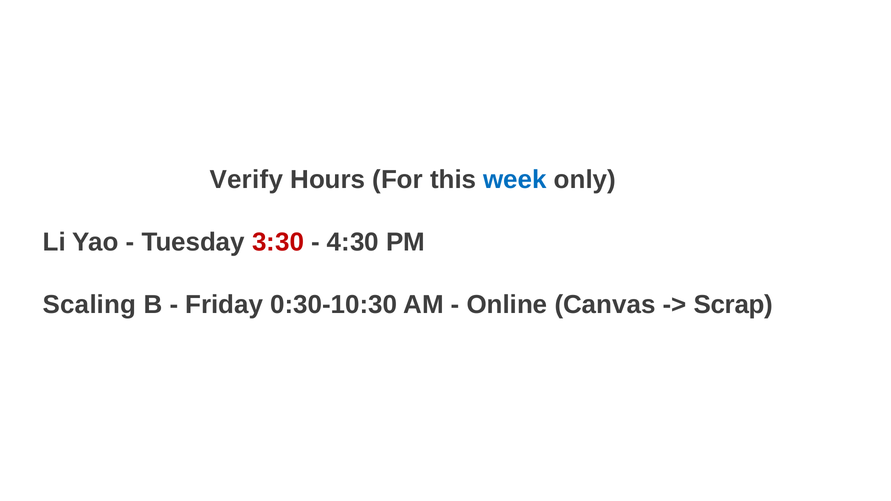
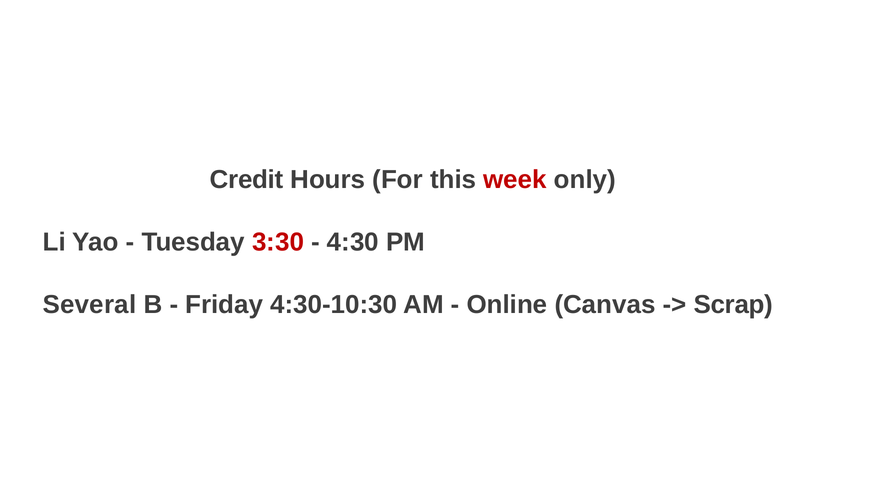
Verify: Verify -> Credit
week colour: blue -> red
Scaling: Scaling -> Several
0:30-10:30: 0:30-10:30 -> 4:30-10:30
